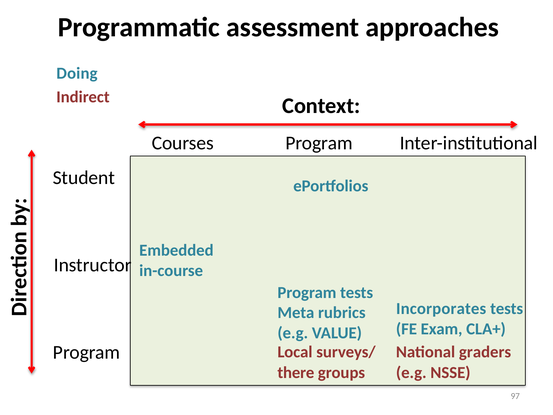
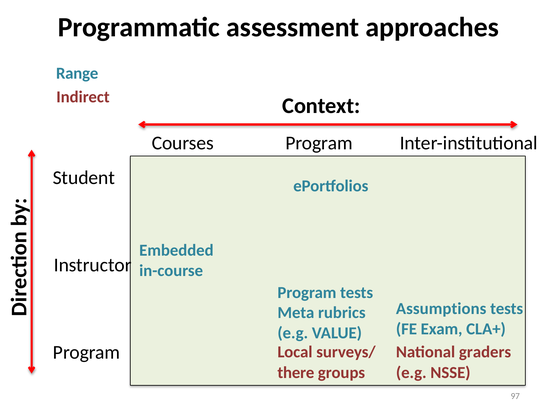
Doing: Doing -> Range
Incorporates: Incorporates -> Assumptions
